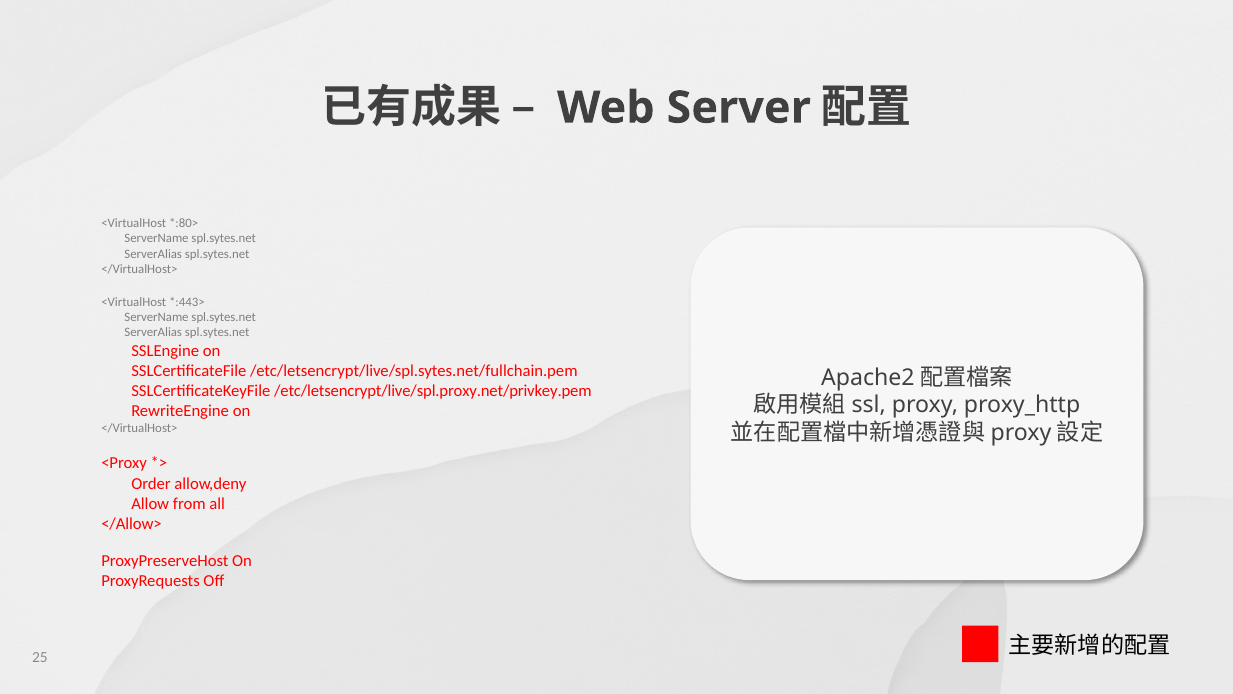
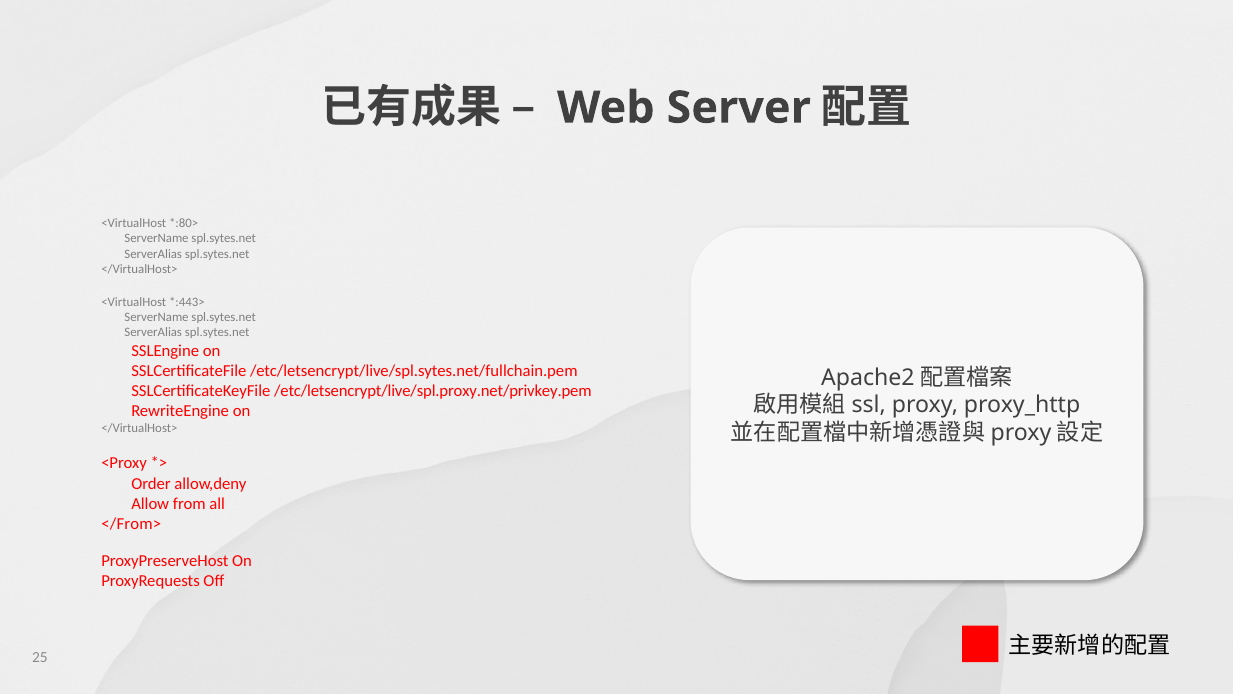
</Allow>: </Allow> -> </From>
